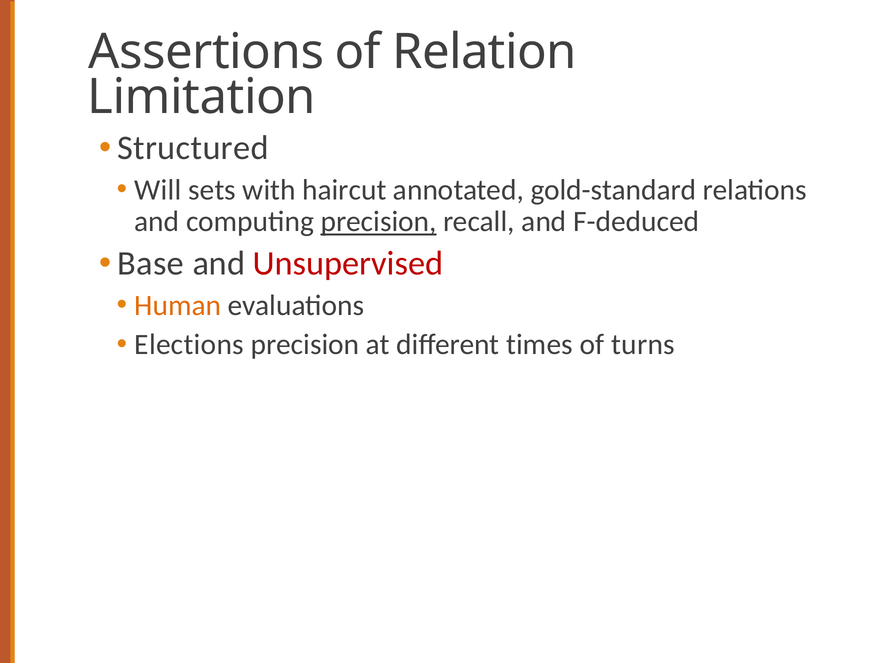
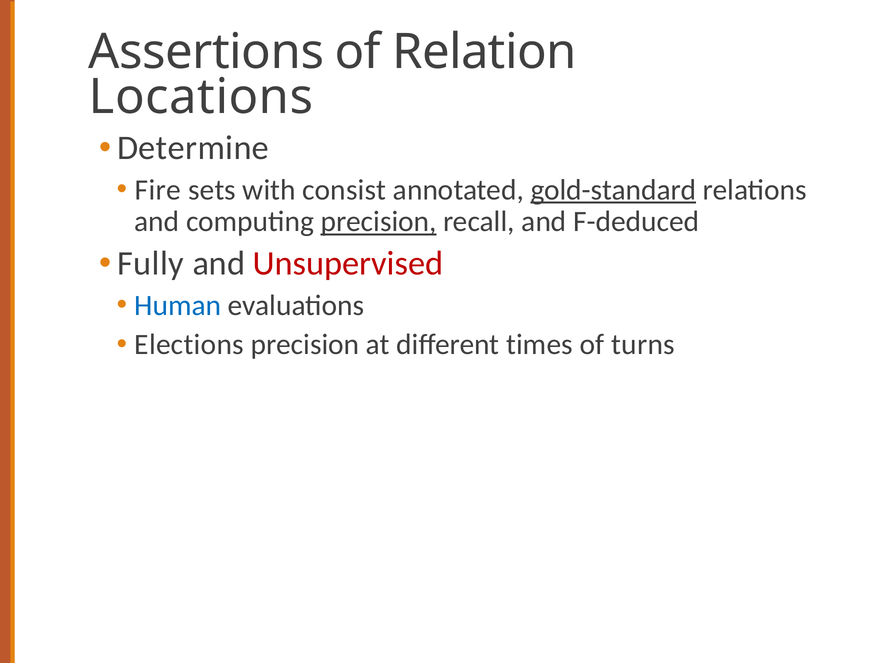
Limitation: Limitation -> Locations
Structured: Structured -> Determine
Will: Will -> Fire
haircut: haircut -> consist
gold-standard underline: none -> present
Base: Base -> Fully
Human colour: orange -> blue
